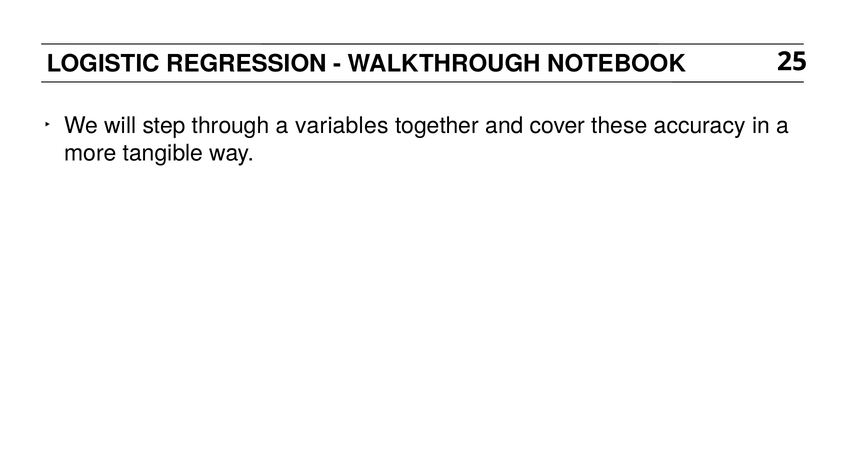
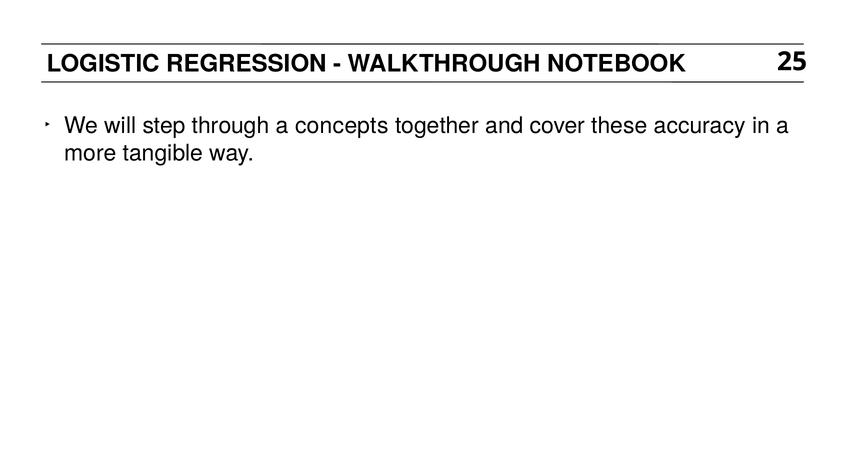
variables: variables -> concepts
